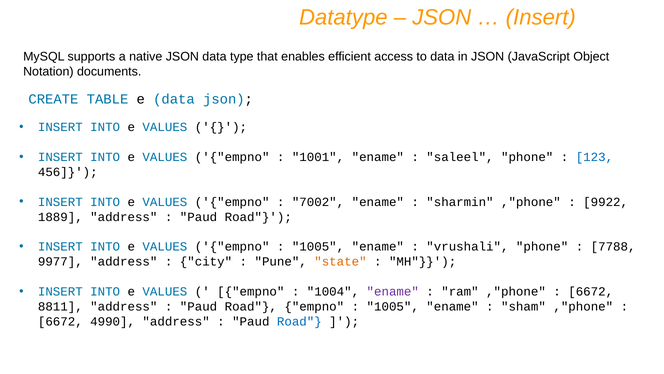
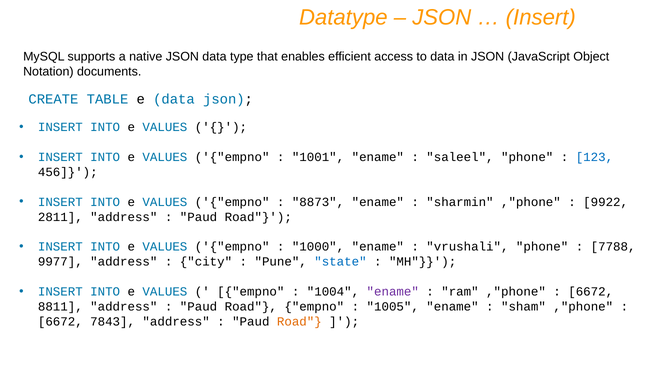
7002: 7002 -> 8873
1889: 1889 -> 2811
1005 at (318, 247): 1005 -> 1000
state colour: orange -> blue
4990: 4990 -> 7843
Road at (299, 321) colour: blue -> orange
